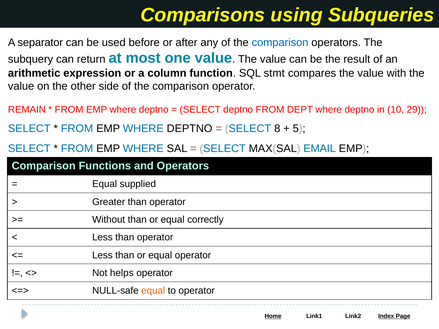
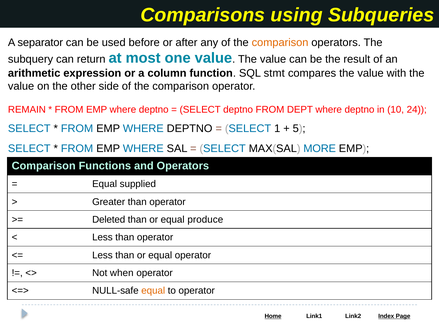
comparison at (280, 42) colour: blue -> orange
29: 29 -> 24
8: 8 -> 1
EMAIL: EMAIL -> MORE
Without: Without -> Deleted
correctly: correctly -> produce
helps: helps -> when
